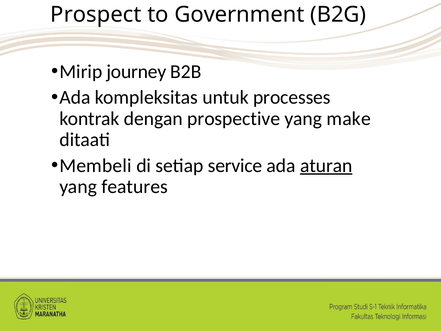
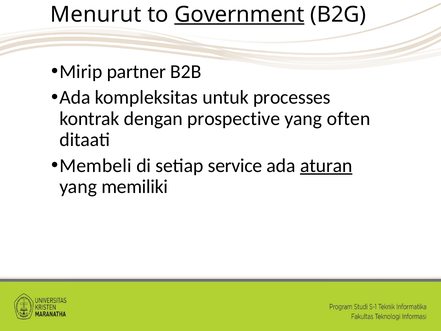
Prospect: Prospect -> Menurut
Government underline: none -> present
journey: journey -> partner
make: make -> often
features: features -> memiliki
